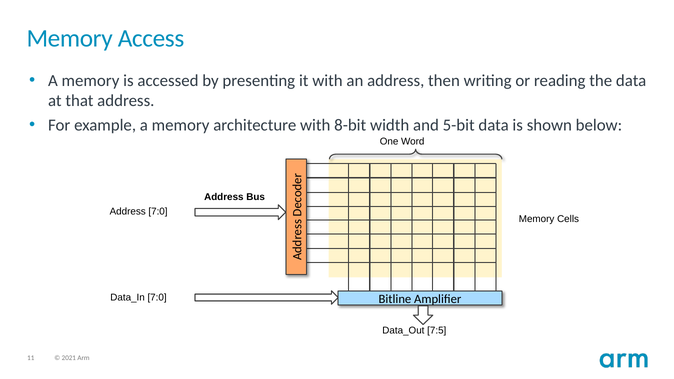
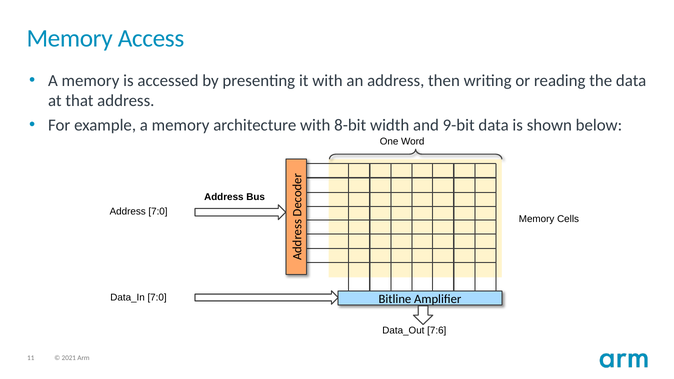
5-bit: 5-bit -> 9-bit
7:5: 7:5 -> 7:6
